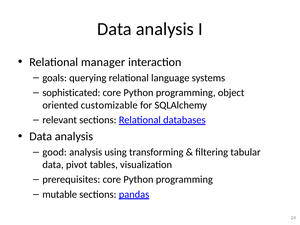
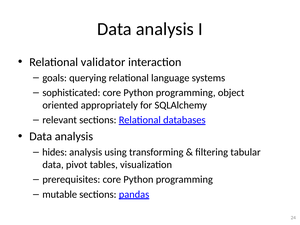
manager: manager -> validator
customizable: customizable -> appropriately
good: good -> hides
